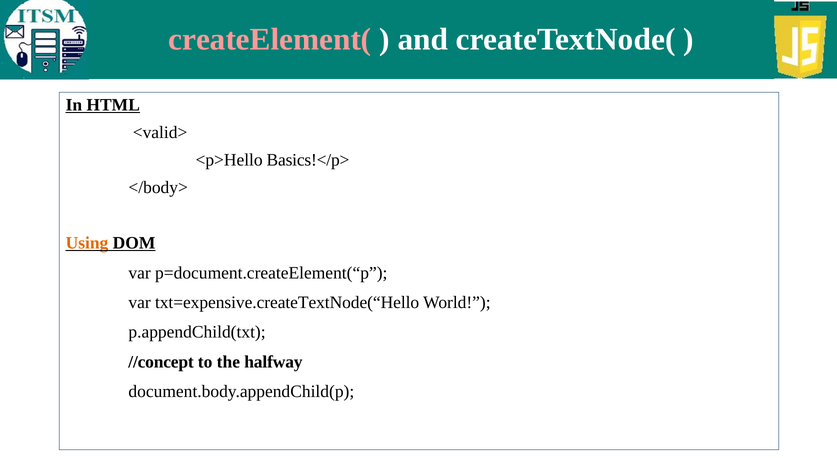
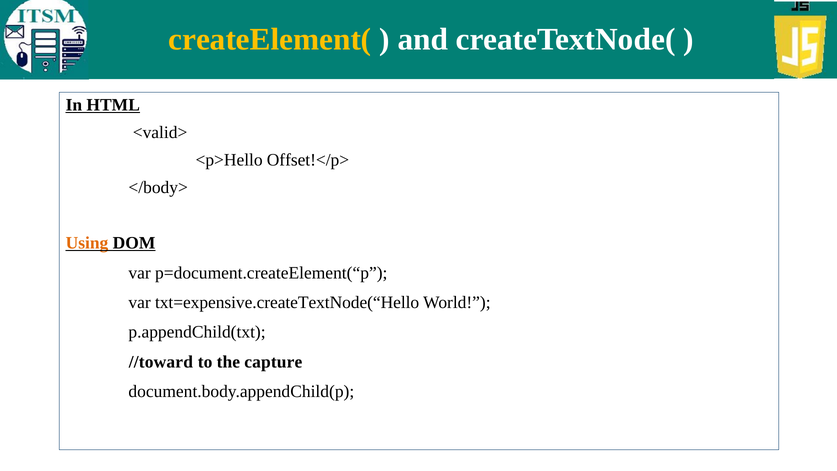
createElement( colour: pink -> yellow
Basics!</p>: Basics!</p> -> Offset!</p>
//concept: //concept -> //toward
halfway: halfway -> capture
